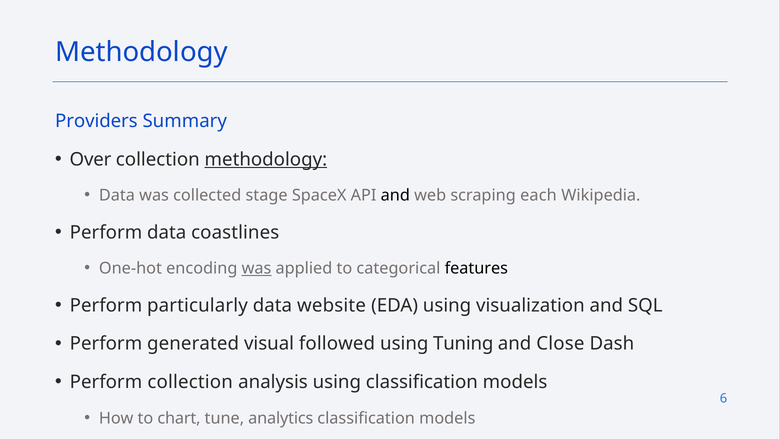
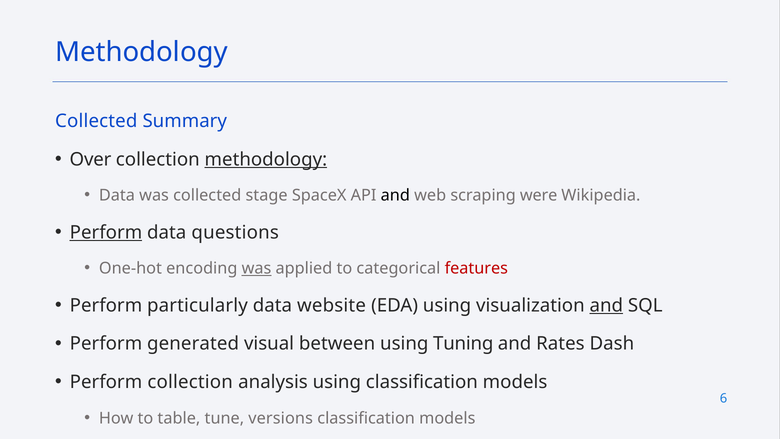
Providers at (96, 121): Providers -> Collected
each: each -> were
Perform at (106, 232) underline: none -> present
coastlines: coastlines -> questions
features colour: black -> red
and at (606, 305) underline: none -> present
followed: followed -> between
Close: Close -> Rates
chart: chart -> table
analytics: analytics -> versions
